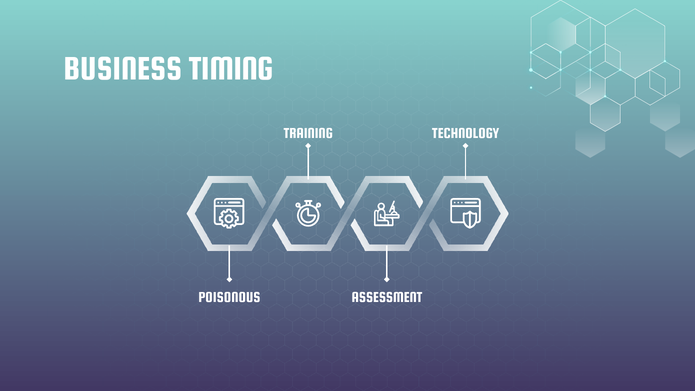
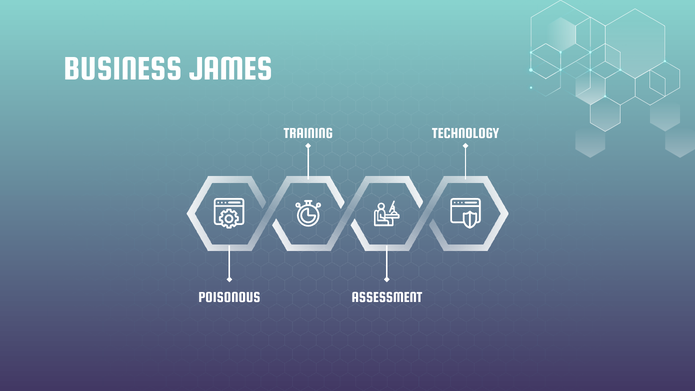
TIMING: TIMING -> JAMES
